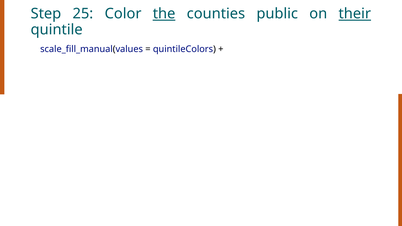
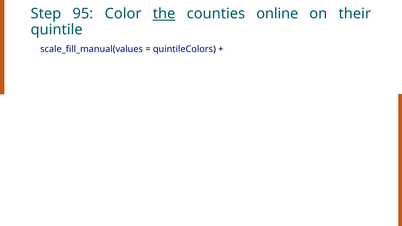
25: 25 -> 95
public: public -> online
their underline: present -> none
